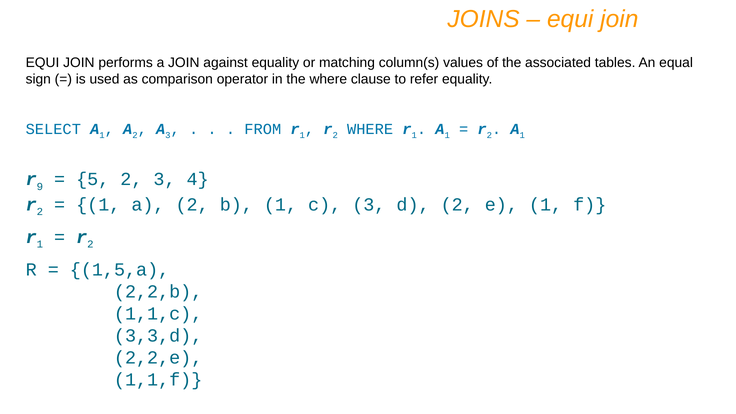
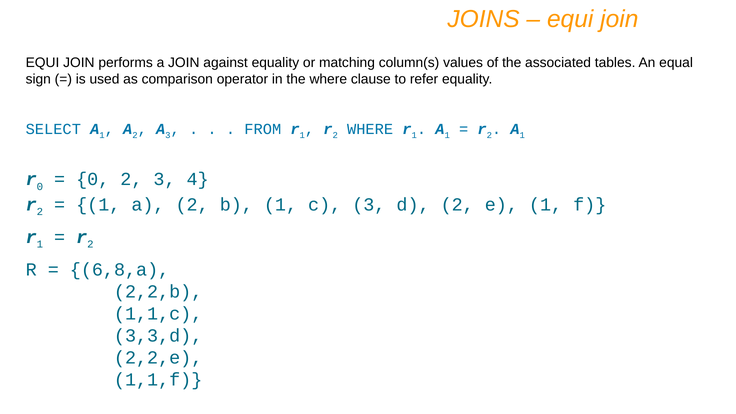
r 9: 9 -> 0
5 at (93, 179): 5 -> 0
1,5,a: 1,5,a -> 6,8,a
